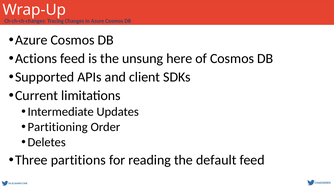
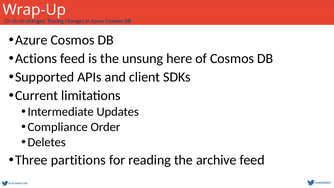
Partitioning: Partitioning -> Compliance
default: default -> archive
